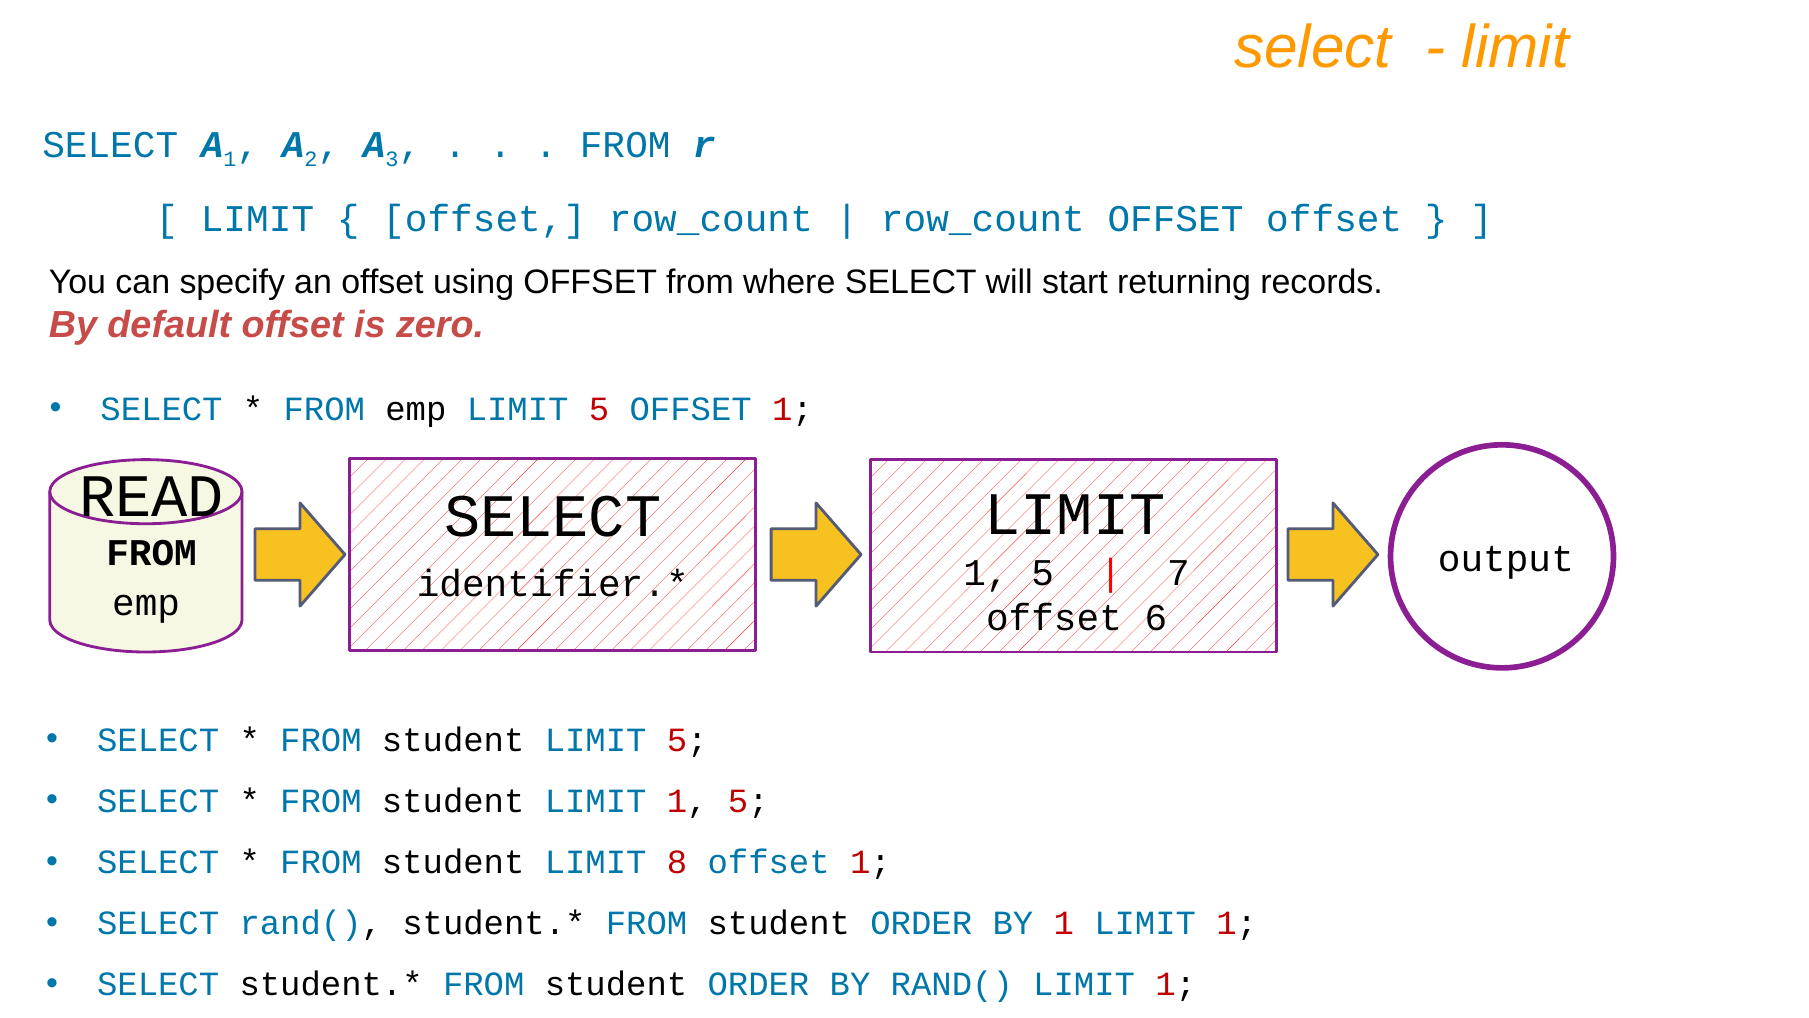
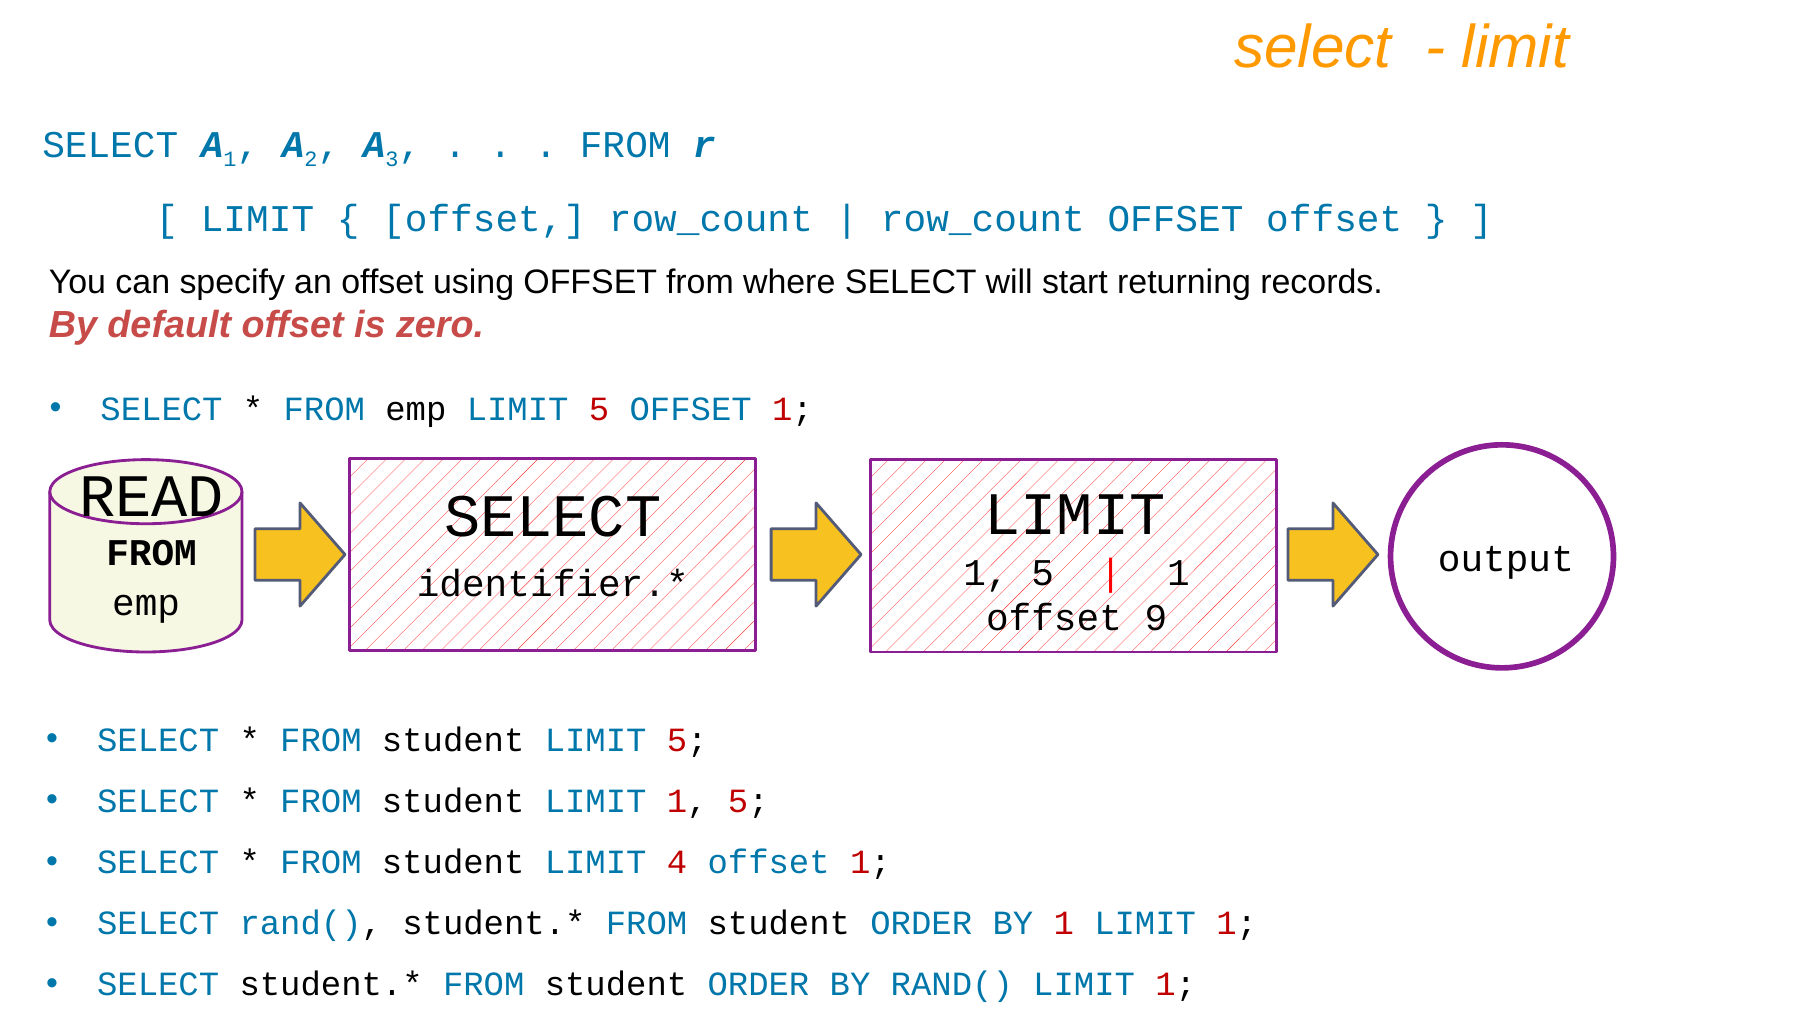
7 at (1179, 573): 7 -> 1
6: 6 -> 9
8: 8 -> 4
